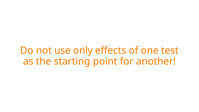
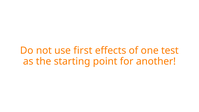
only: only -> first
